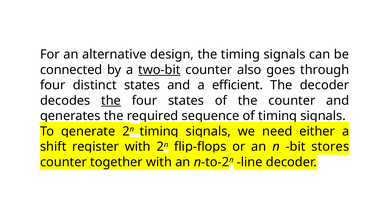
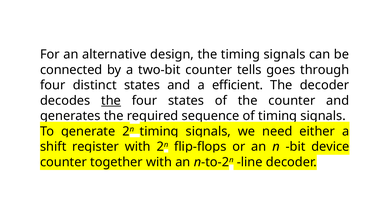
two‐bit underline: present -> none
also: also -> tells
stores: stores -> device
